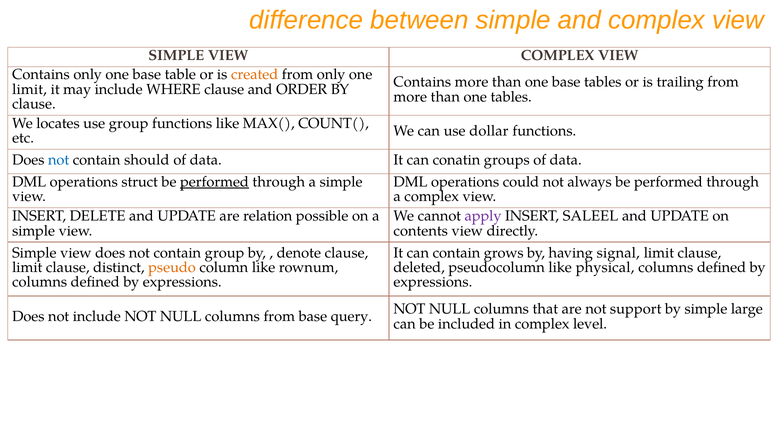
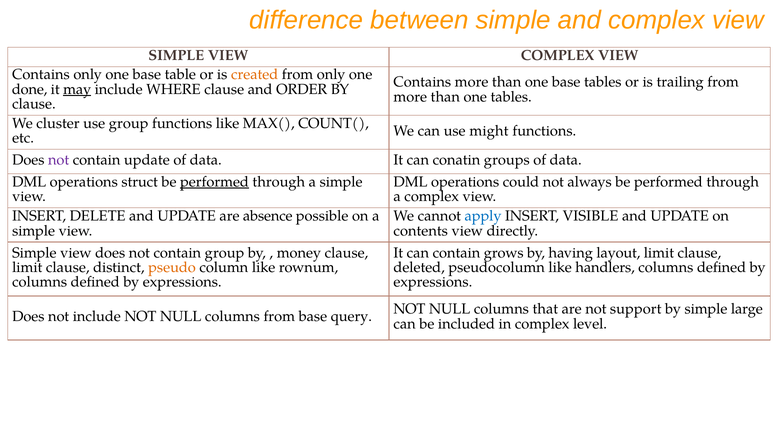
limit at (30, 89): limit -> done
may underline: none -> present
locates: locates -> cluster
dollar: dollar -> might
not at (59, 160) colour: blue -> purple
contain should: should -> update
relation: relation -> absence
apply colour: purple -> blue
SALEEL: SALEEL -> VISIBLE
denote: denote -> money
signal: signal -> layout
physical: physical -> handlers
